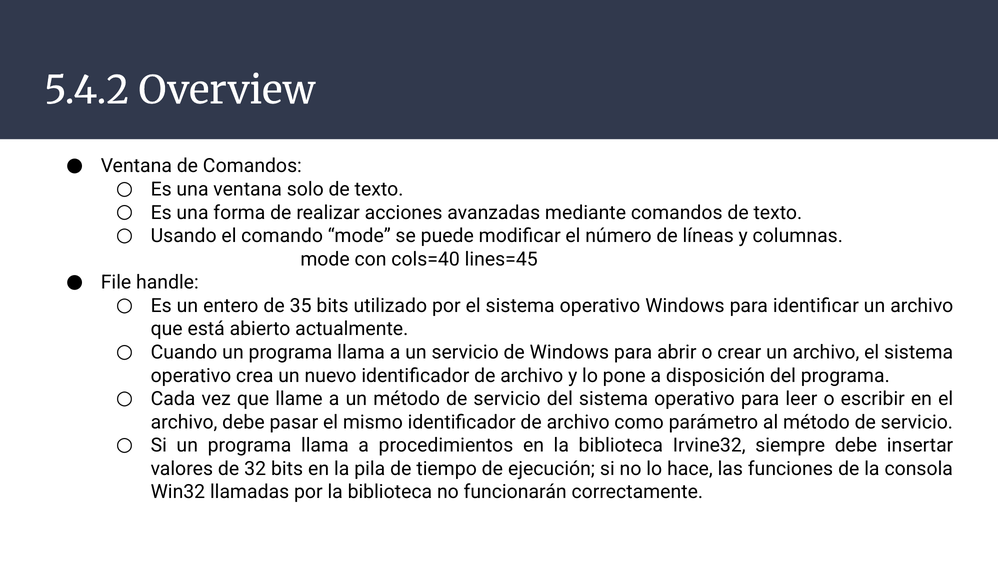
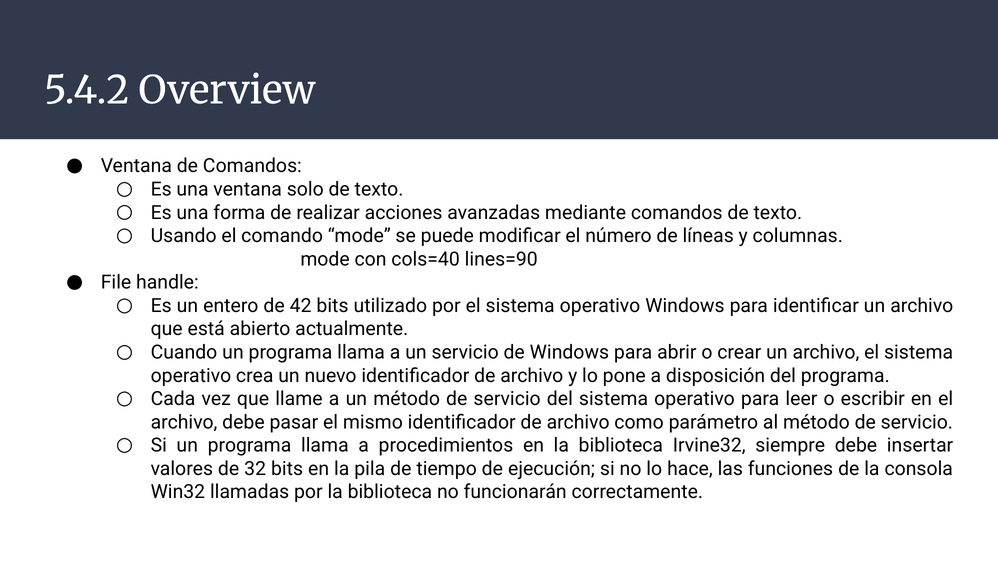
lines=45: lines=45 -> lines=90
35: 35 -> 42
